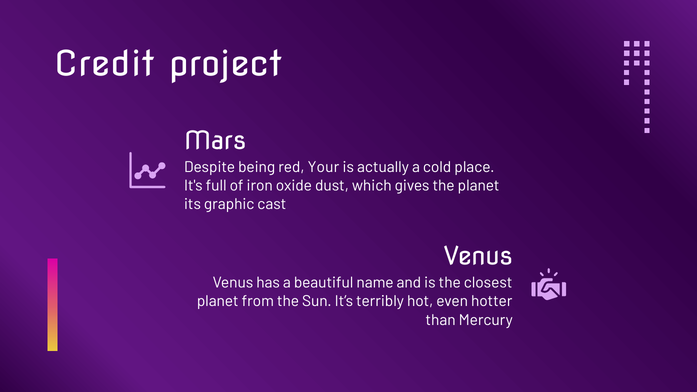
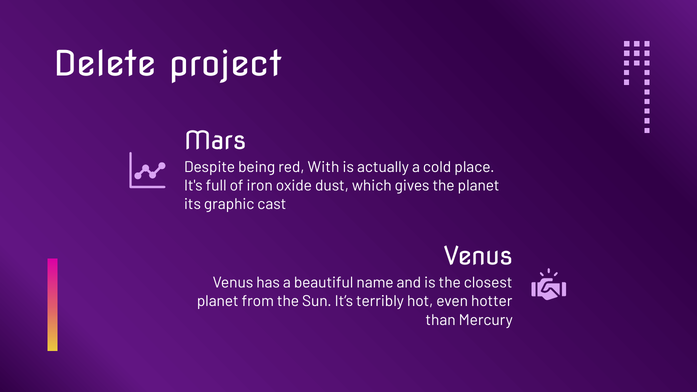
Credit: Credit -> Delete
Your: Your -> With
